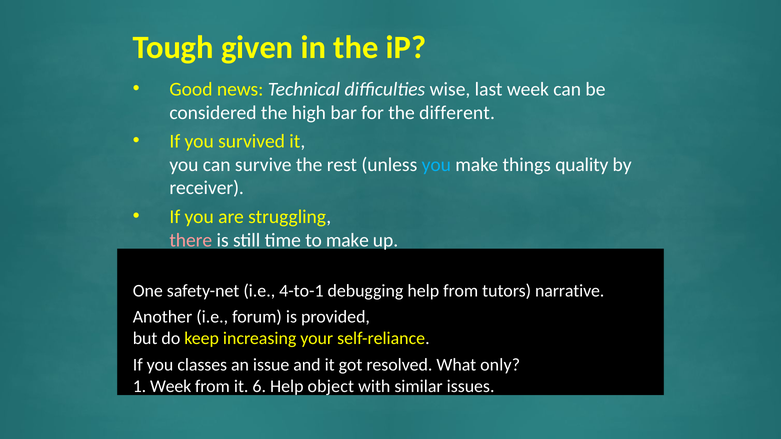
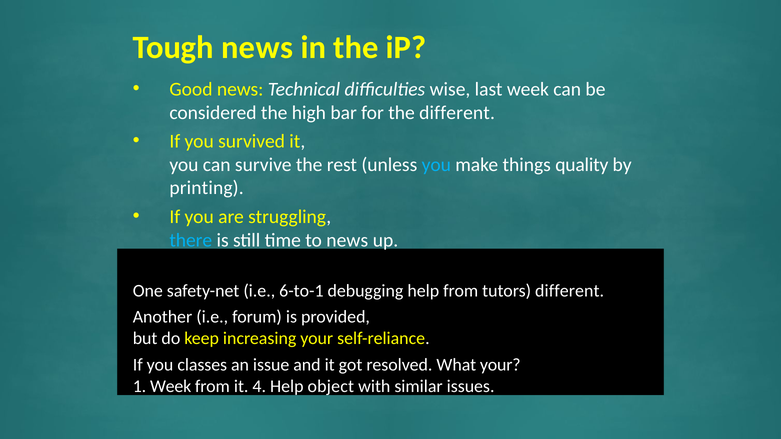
Tough given: given -> news
receiver: receiver -> printing
there colour: pink -> light blue
to make: make -> news
4-to-1: 4-to-1 -> 6-to-1
tutors narrative: narrative -> different
What only: only -> your
6: 6 -> 4
